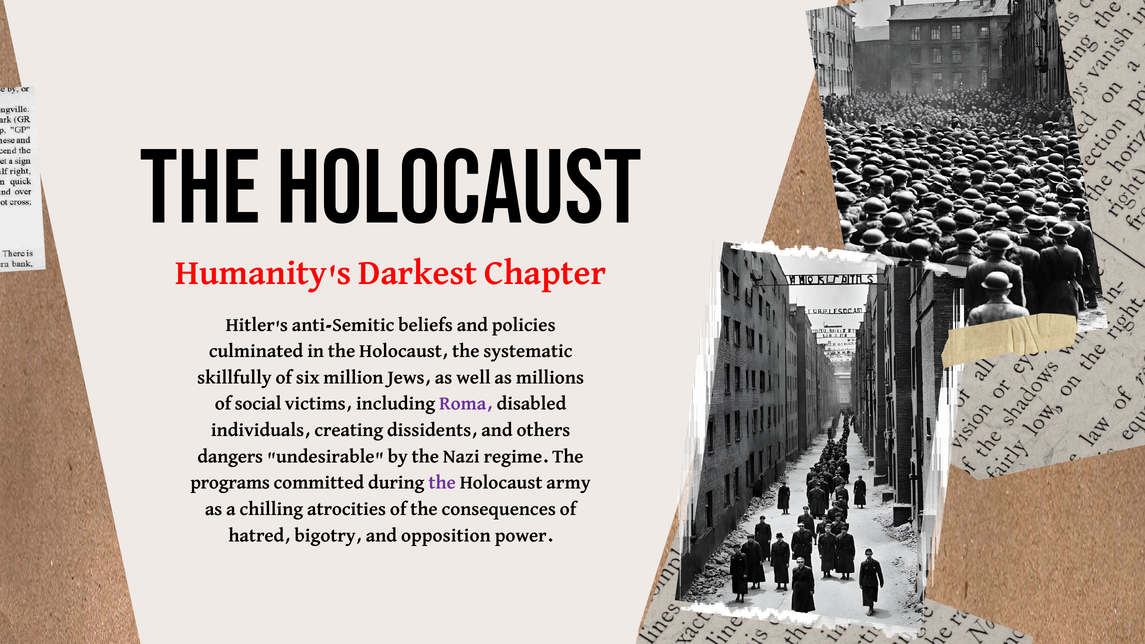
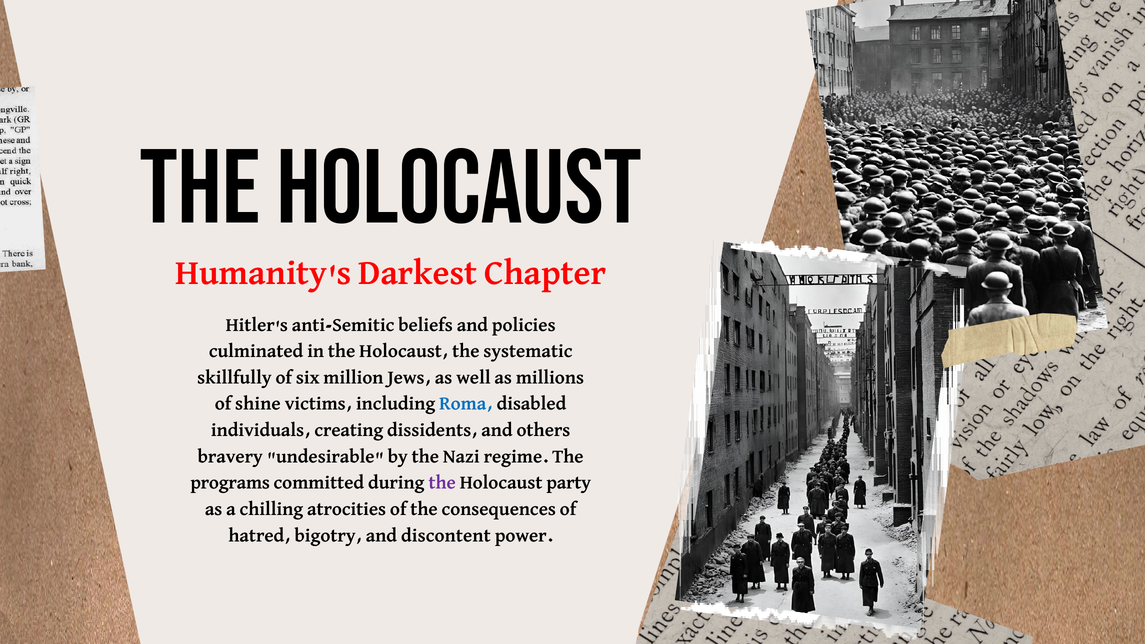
social: social -> shine
Roma colour: purple -> blue
dangers: dangers -> bravery
army: army -> party
opposition: opposition -> discontent
